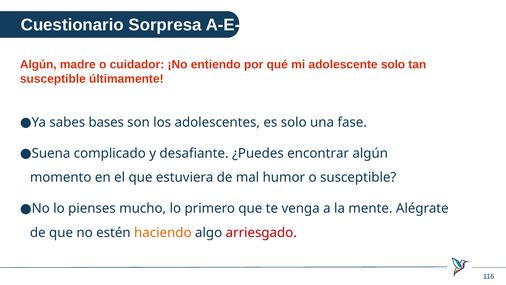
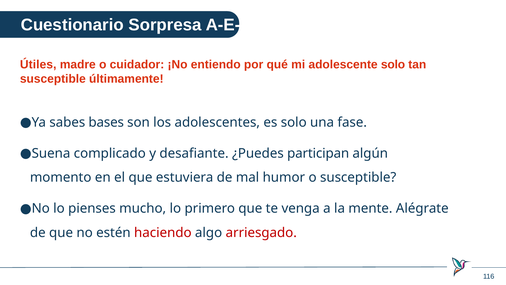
Algún at (38, 64): Algún -> Útiles
encontrar: encontrar -> participan
haciendo colour: orange -> red
